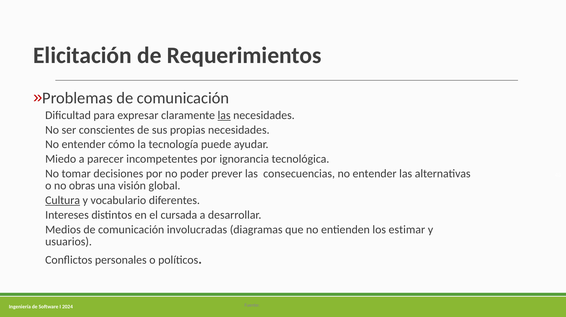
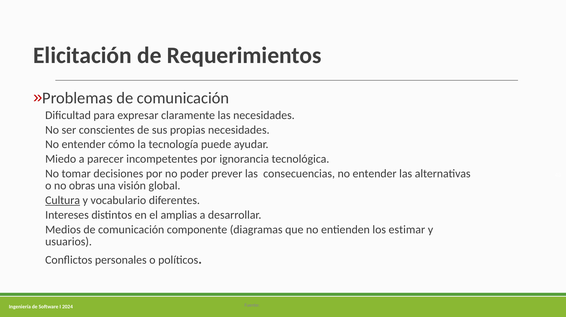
las at (224, 115) underline: present -> none
cursada: cursada -> amplias
involucradas: involucradas -> componente
